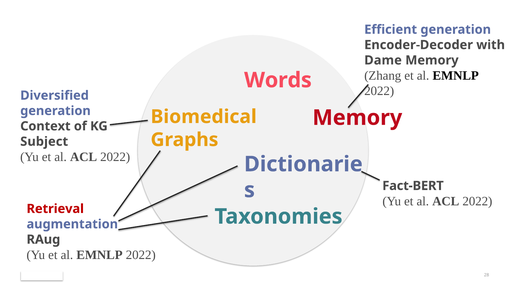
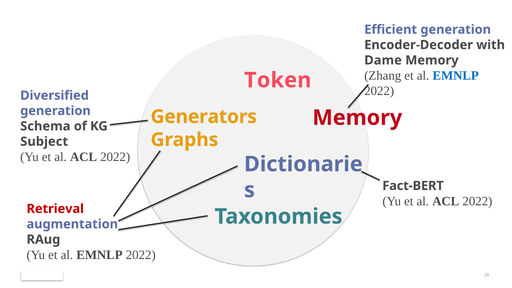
EMNLP at (456, 76) colour: black -> blue
Words: Words -> Token
Biomedical: Biomedical -> Generators
Context: Context -> Schema
